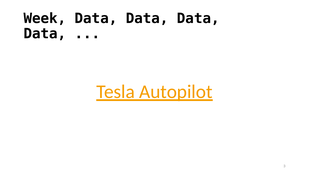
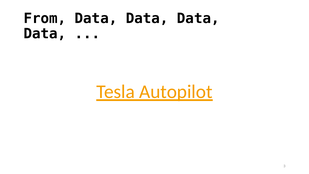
Week: Week -> From
